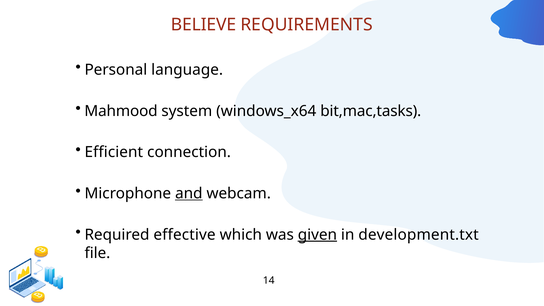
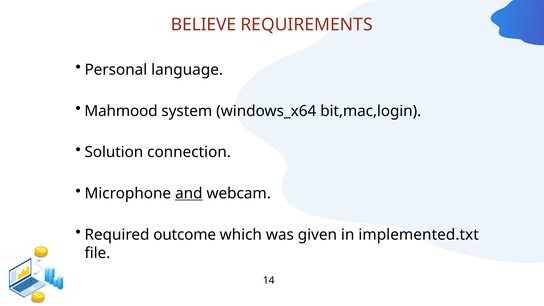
bit,mac,tasks: bit,mac,tasks -> bit,mac,login
Efficient: Efficient -> Solution
effective: effective -> outcome
given underline: present -> none
development.txt: development.txt -> implemented.txt
